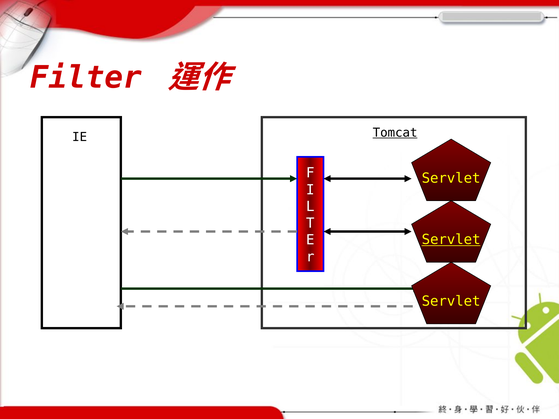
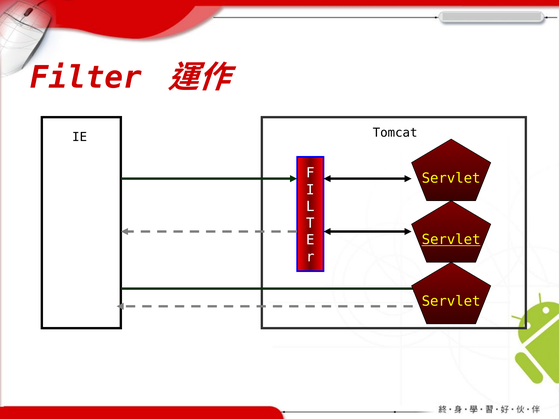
Tomcat underline: present -> none
